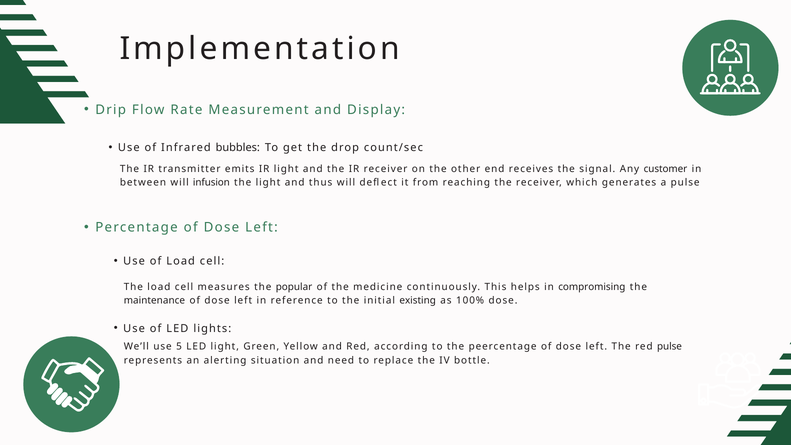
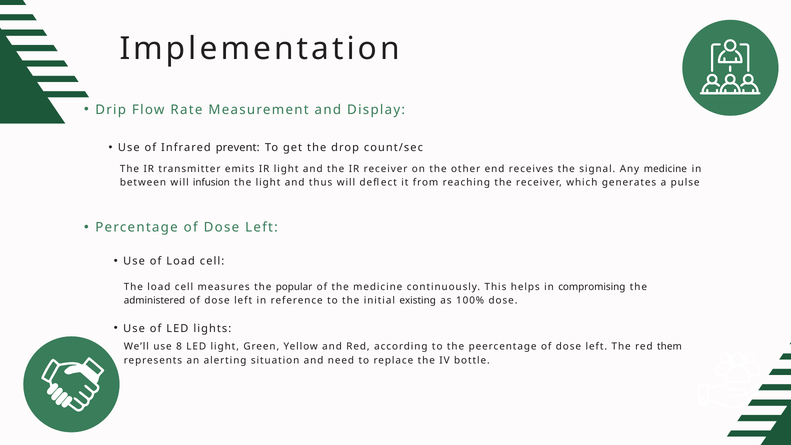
bubbles: bubbles -> prevent
Any customer: customer -> medicine
maintenance: maintenance -> administered
5: 5 -> 8
red pulse: pulse -> them
